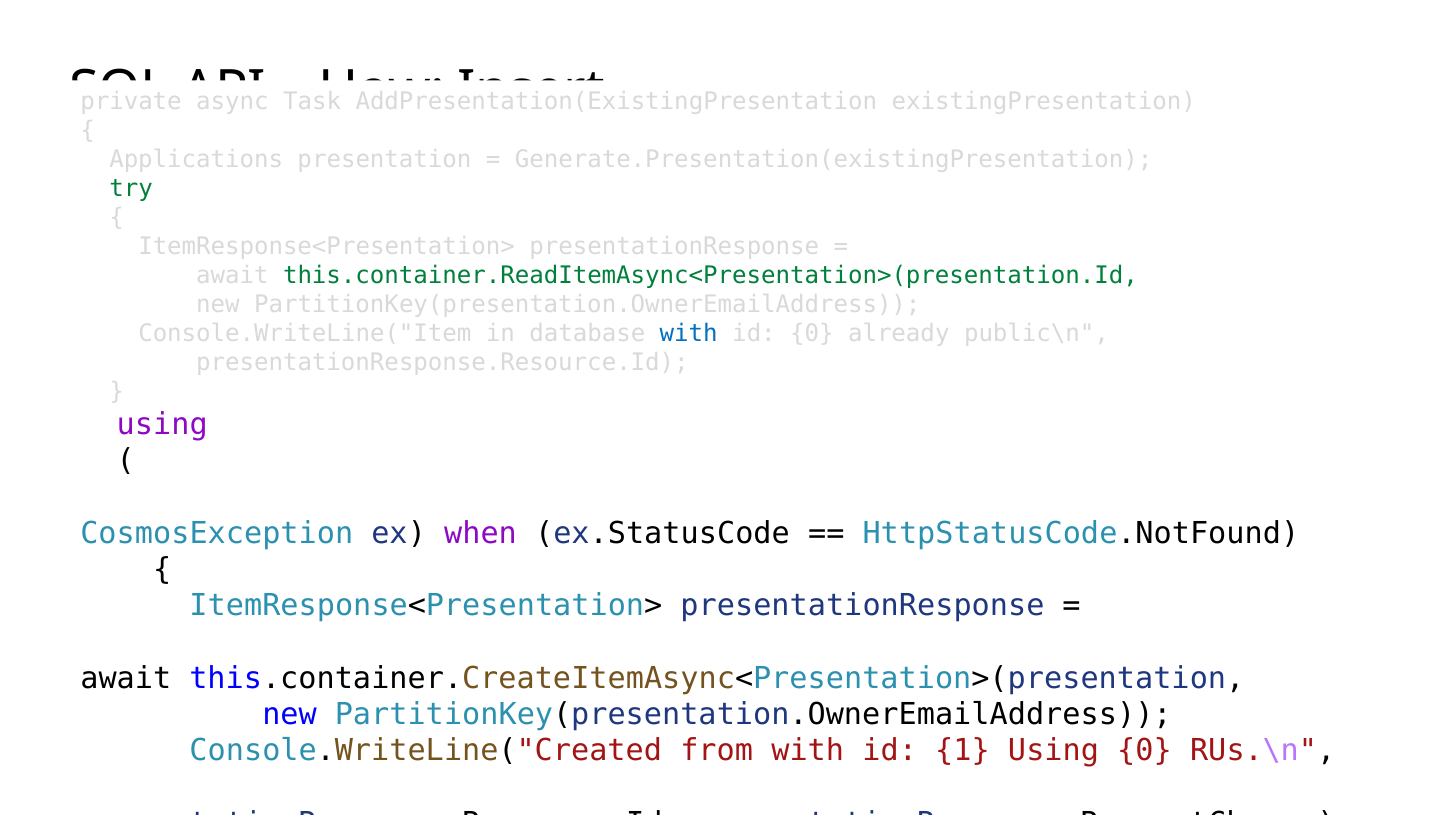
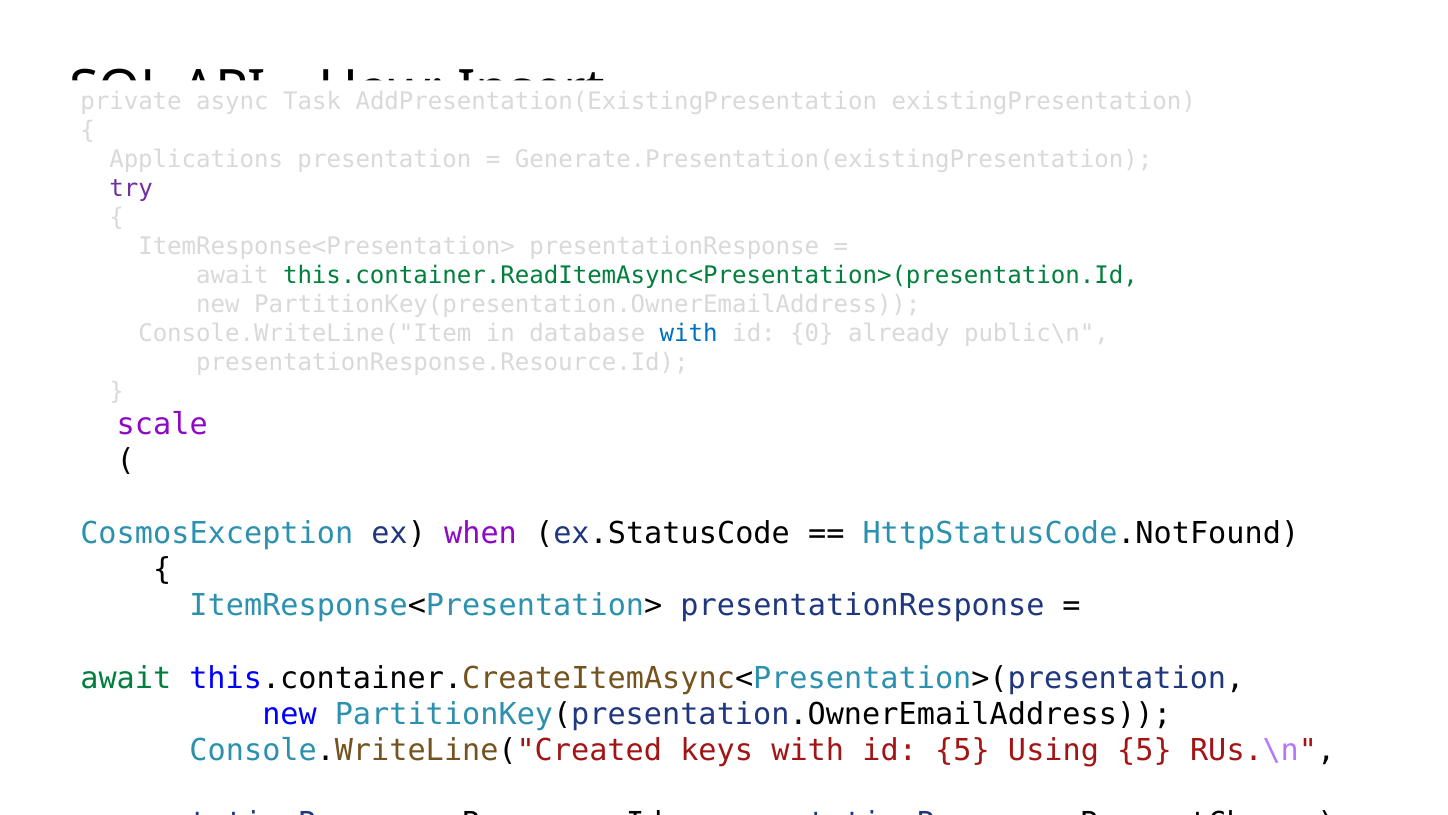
try colour: green -> purple
using at (162, 424): using -> scale
await at (126, 678) colour: black -> green
from: from -> keys
id 1: 1 -> 5
Using 0: 0 -> 5
